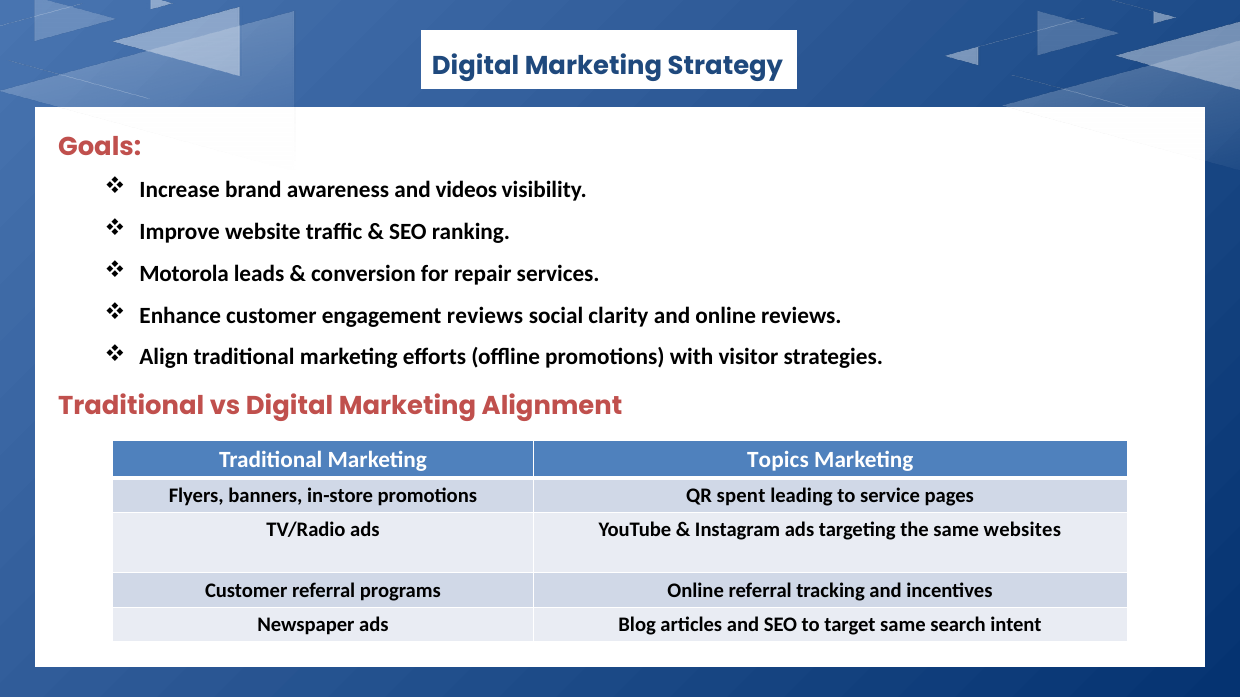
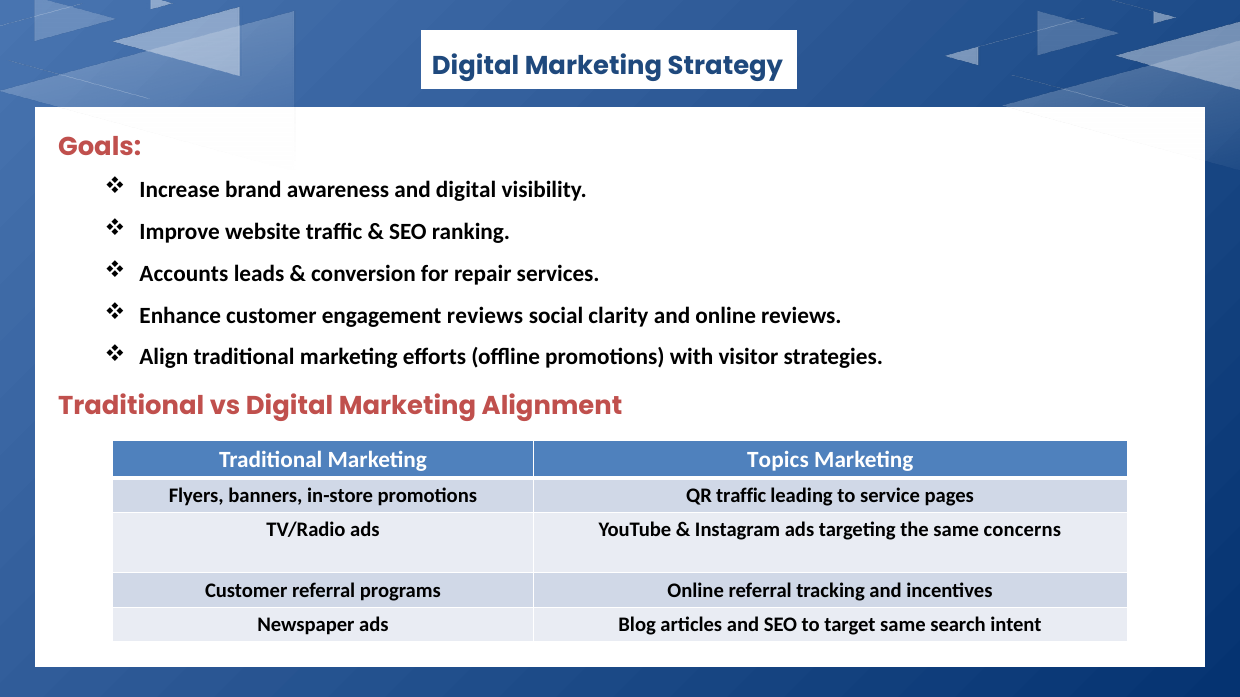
and videos: videos -> digital
Motorola: Motorola -> Accounts
QR spent: spent -> traffic
websites: websites -> concerns
